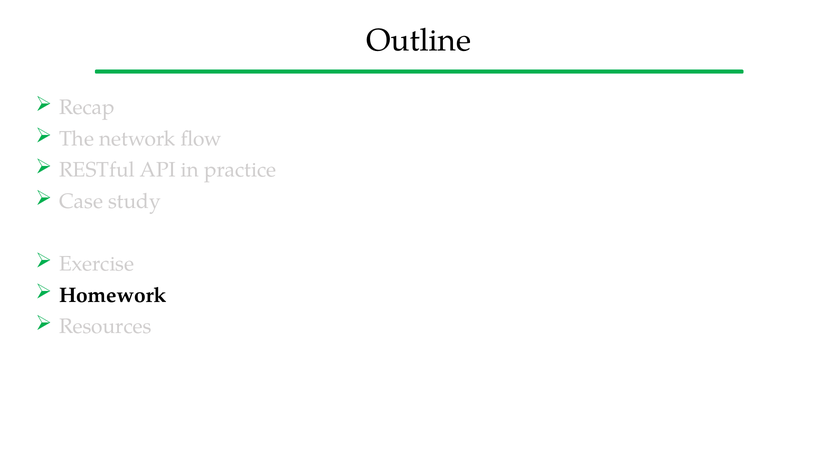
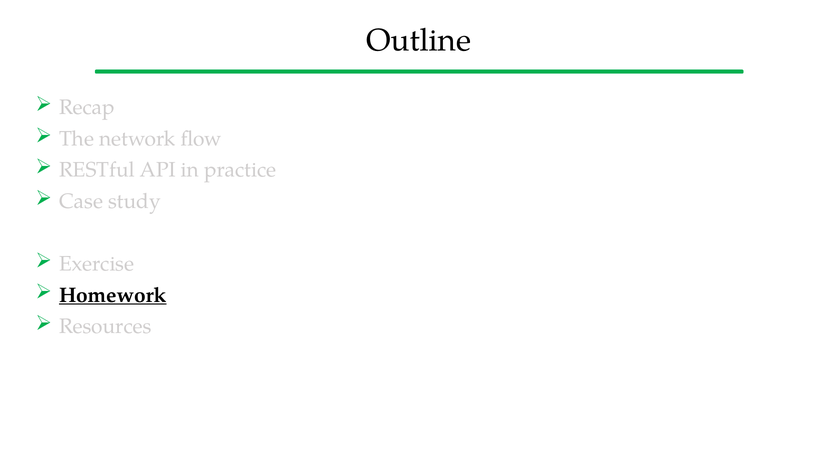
Homework underline: none -> present
